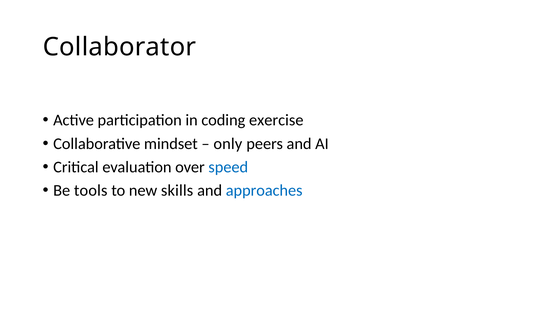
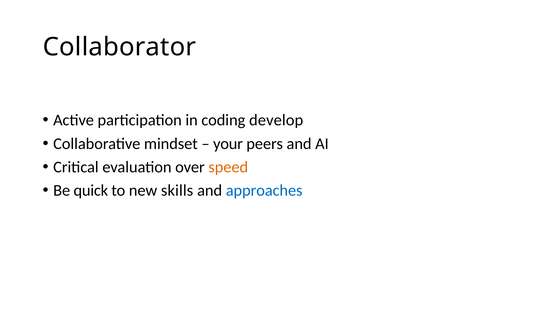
exercise: exercise -> develop
only: only -> your
speed colour: blue -> orange
tools: tools -> quick
